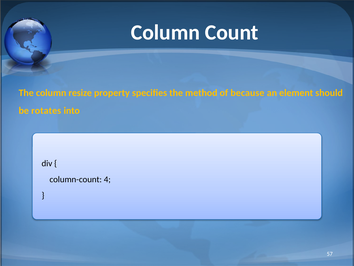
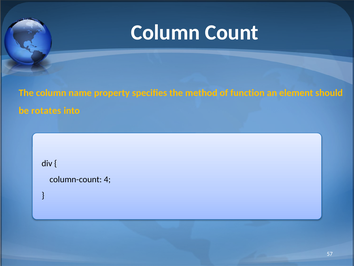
resize: resize -> name
because: because -> function
